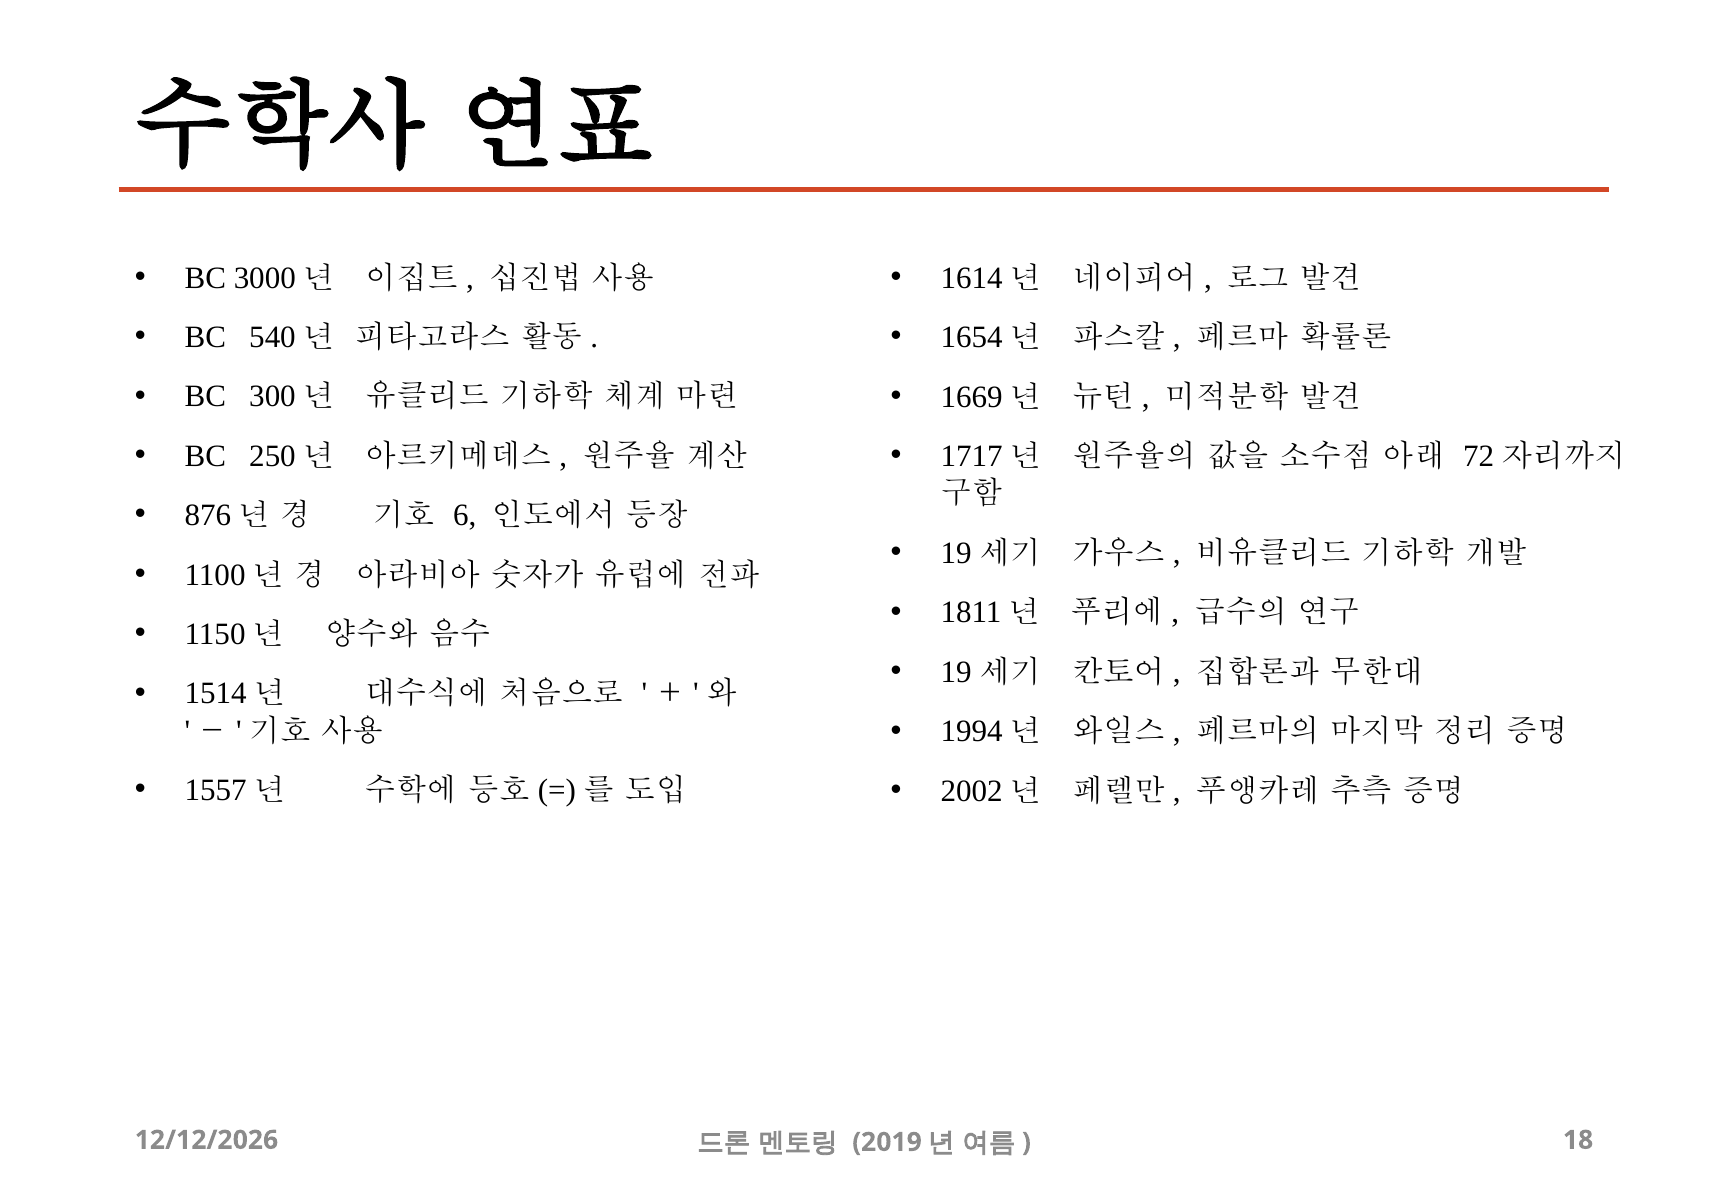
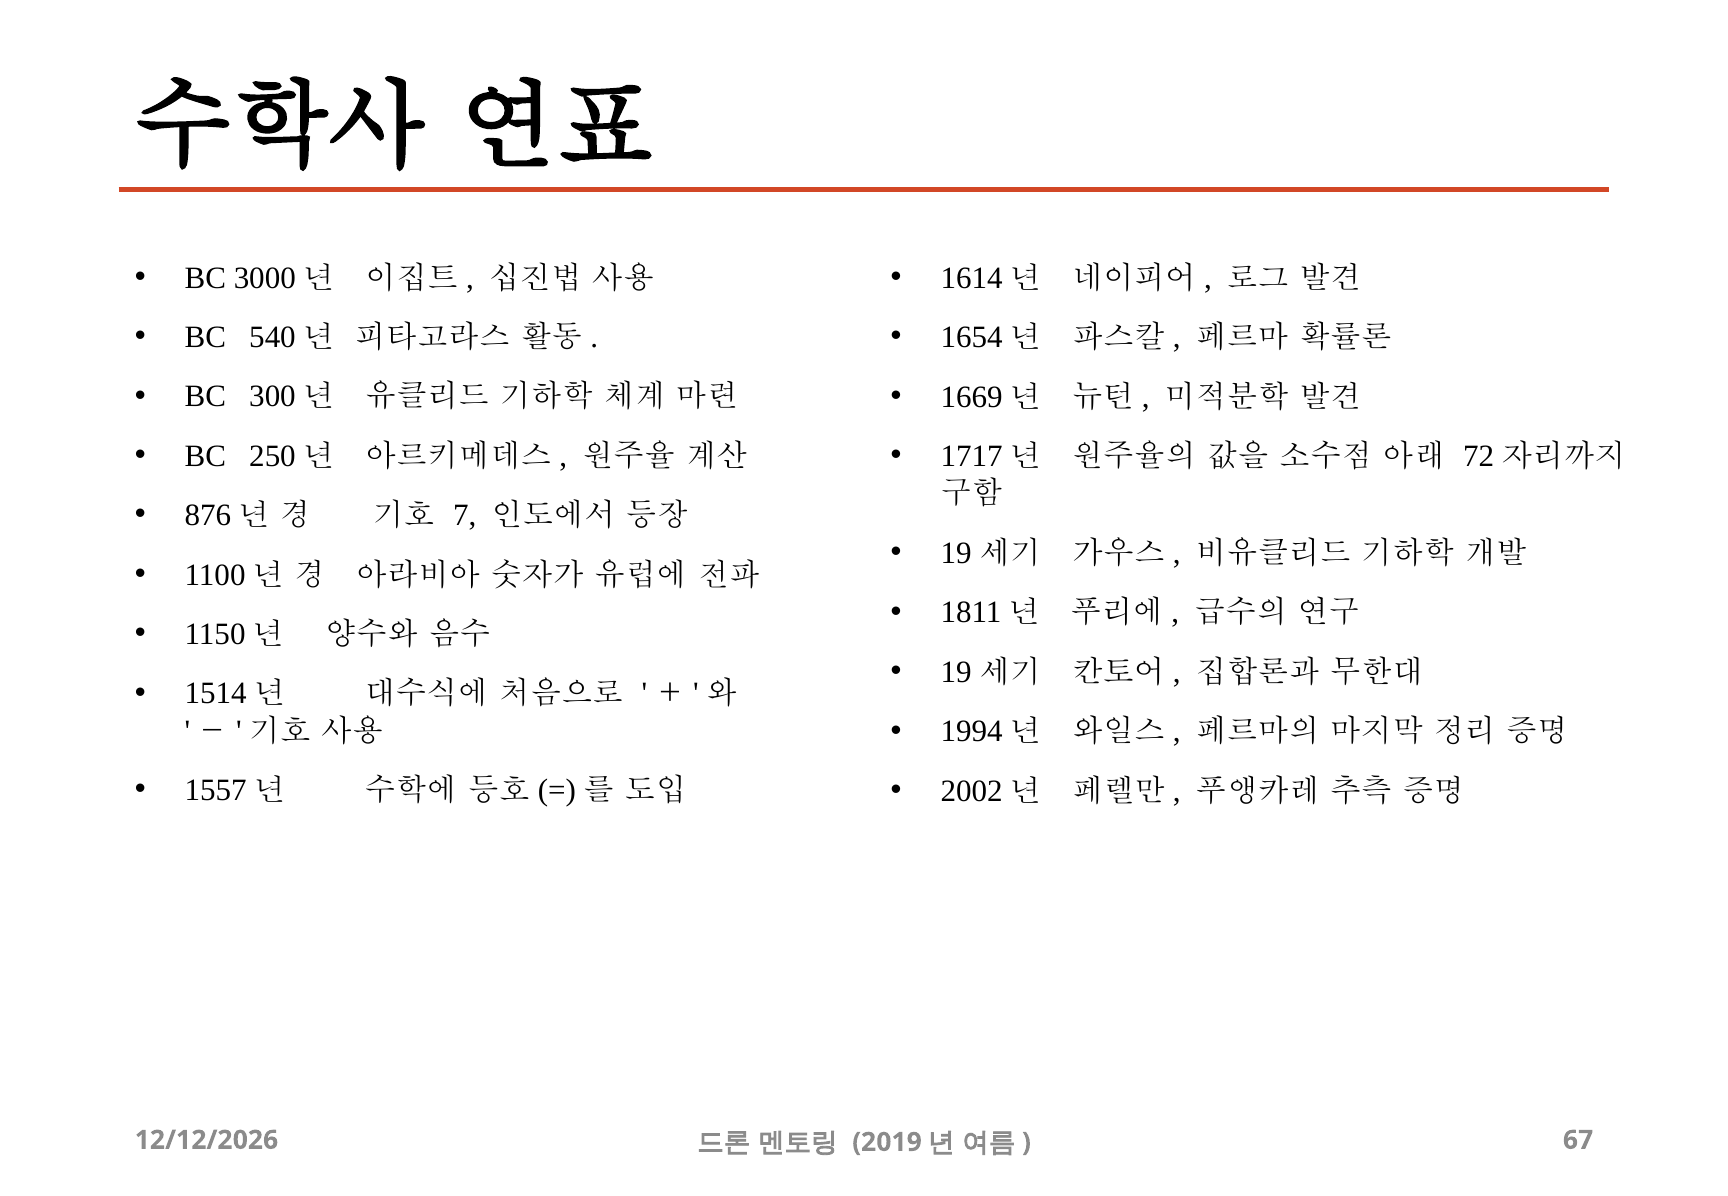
6: 6 -> 7
18: 18 -> 67
